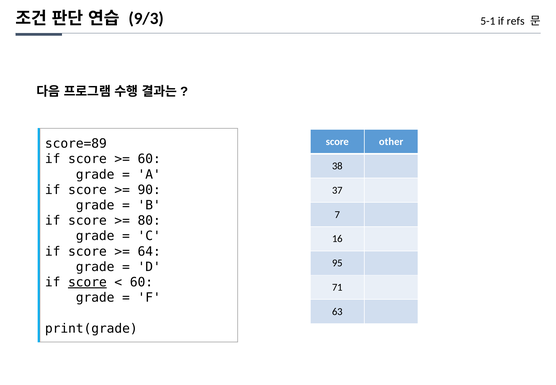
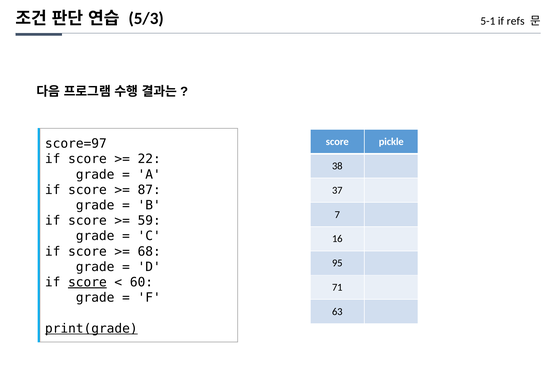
9/3: 9/3 -> 5/3
other: other -> pickle
score=89: score=89 -> score=97
60 at (149, 159): 60 -> 22
90: 90 -> 87
80: 80 -> 59
64: 64 -> 68
print(grade underline: none -> present
